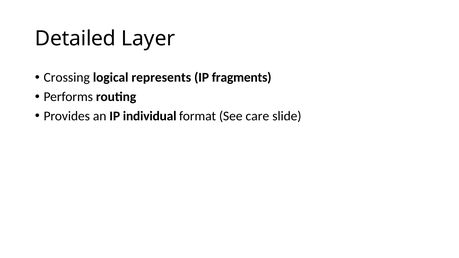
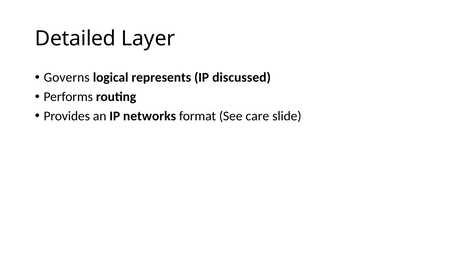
Crossing: Crossing -> Governs
fragments: fragments -> discussed
individual: individual -> networks
